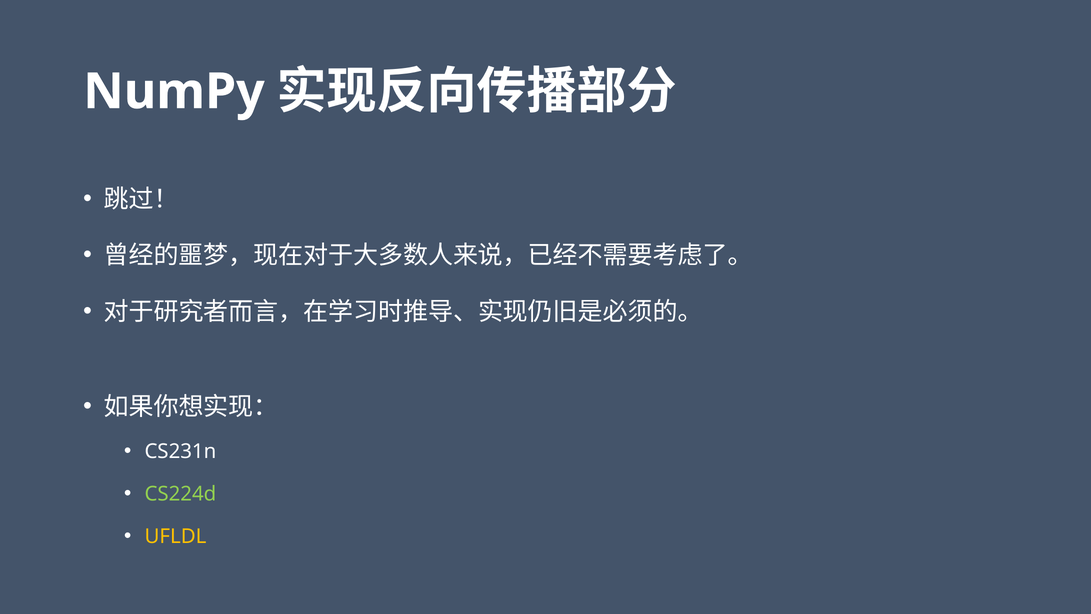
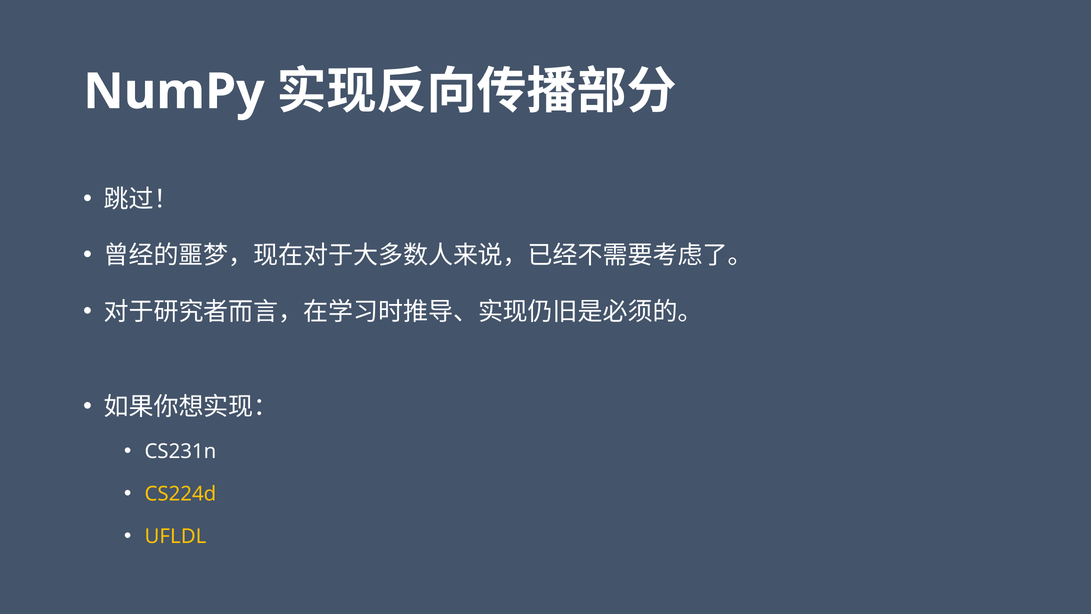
CS224d colour: light green -> yellow
